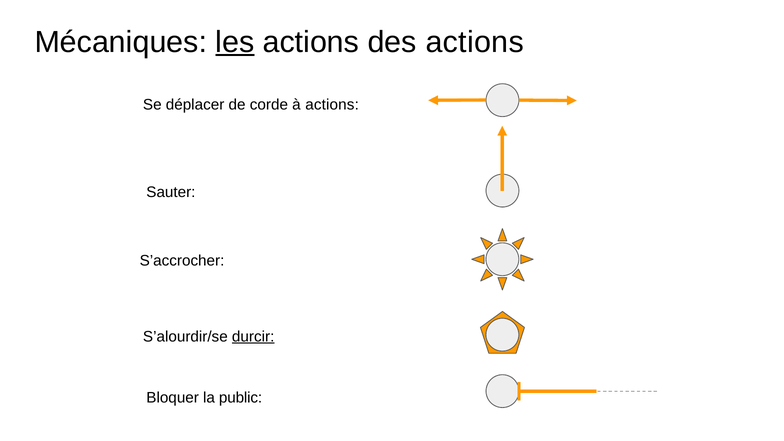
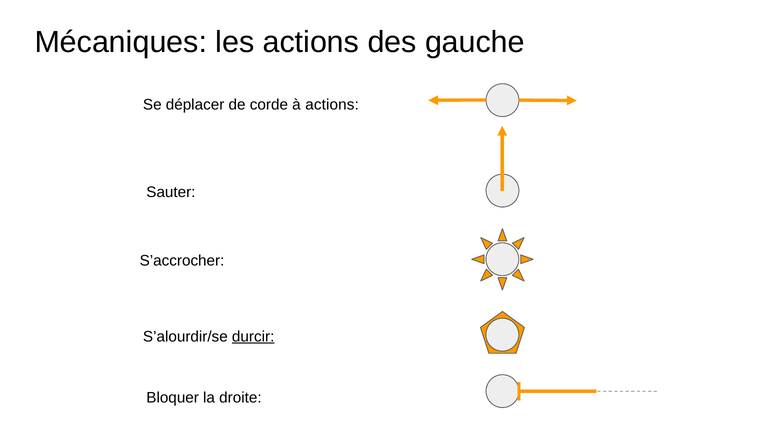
les underline: present -> none
des actions: actions -> gauche
public: public -> droite
